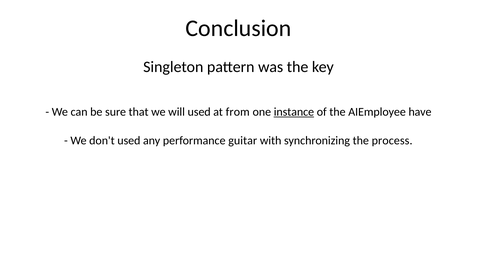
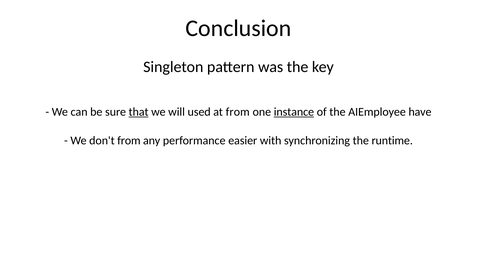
that underline: none -> present
don't used: used -> from
guitar: guitar -> easier
process: process -> runtime
